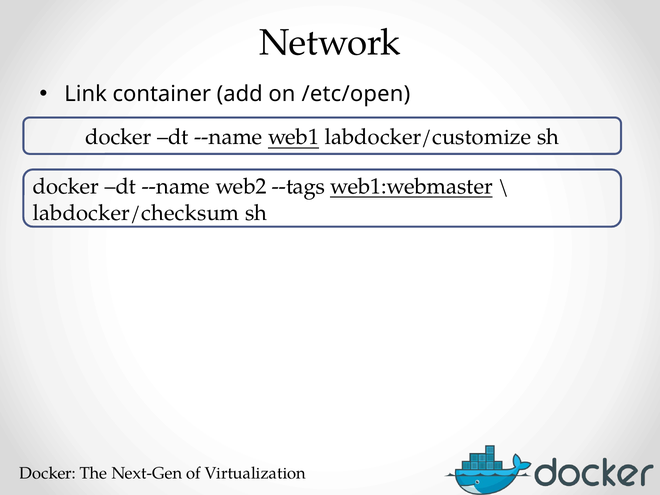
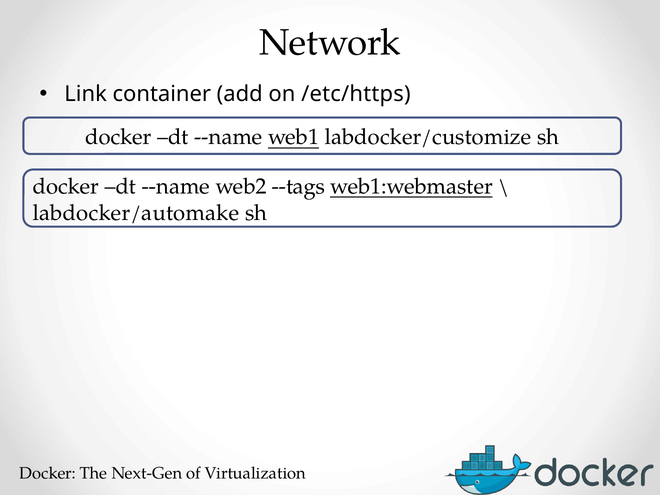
/etc/open: /etc/open -> /etc/https
labdocker/checksum: labdocker/checksum -> labdocker/automake
